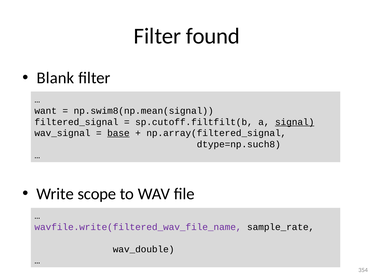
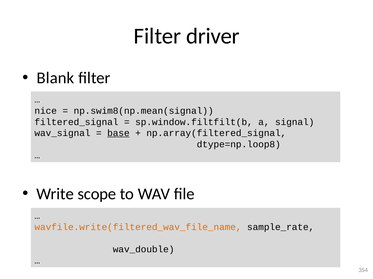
found: found -> driver
want: want -> nice
sp.cutoff.filtfilt(b: sp.cutoff.filtfilt(b -> sp.window.filtfilt(b
signal underline: present -> none
dtype=np.such8: dtype=np.such8 -> dtype=np.loop8
wavfile.write(filtered_wav_file_name colour: purple -> orange
